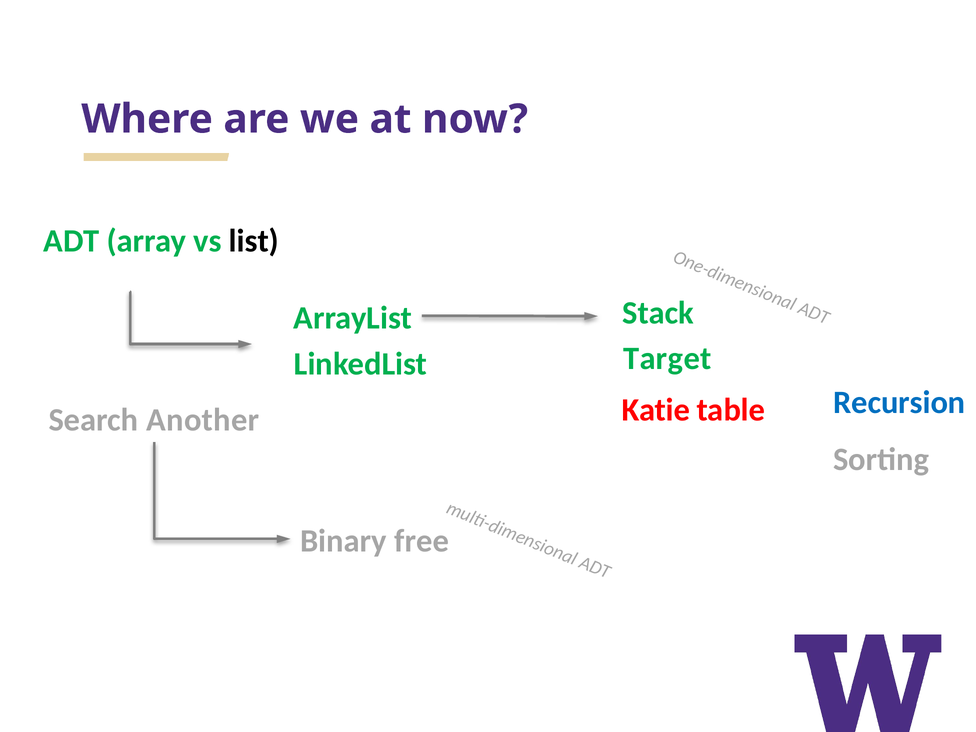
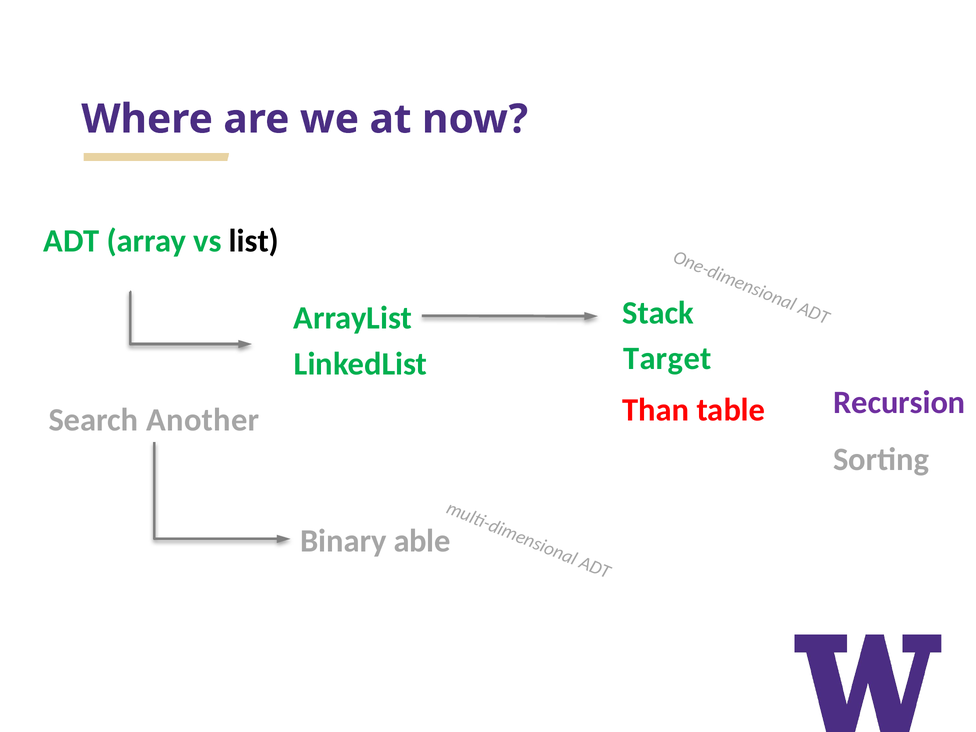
Recursion colour: blue -> purple
Katie: Katie -> Than
free: free -> able
